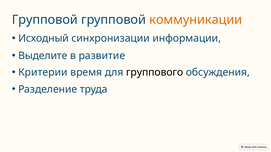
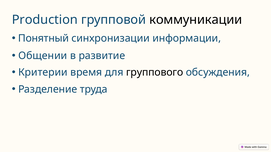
Групповой at (45, 20): Групповой -> Production
коммуникации colour: orange -> black
Исходный: Исходный -> Понятный
Выделите: Выделите -> Общении
